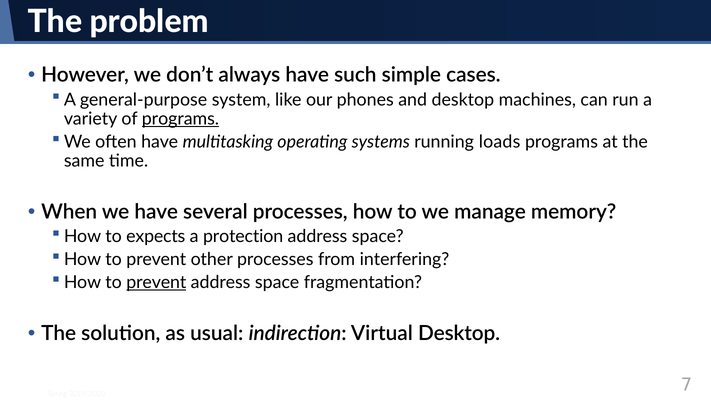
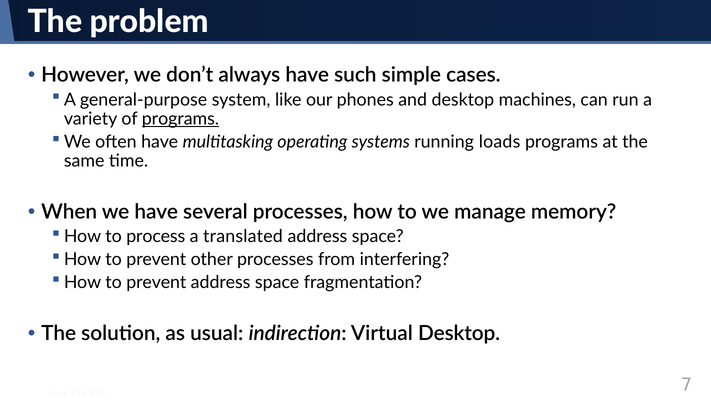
expects: expects -> process
protection: protection -> translated
prevent at (156, 282) underline: present -> none
